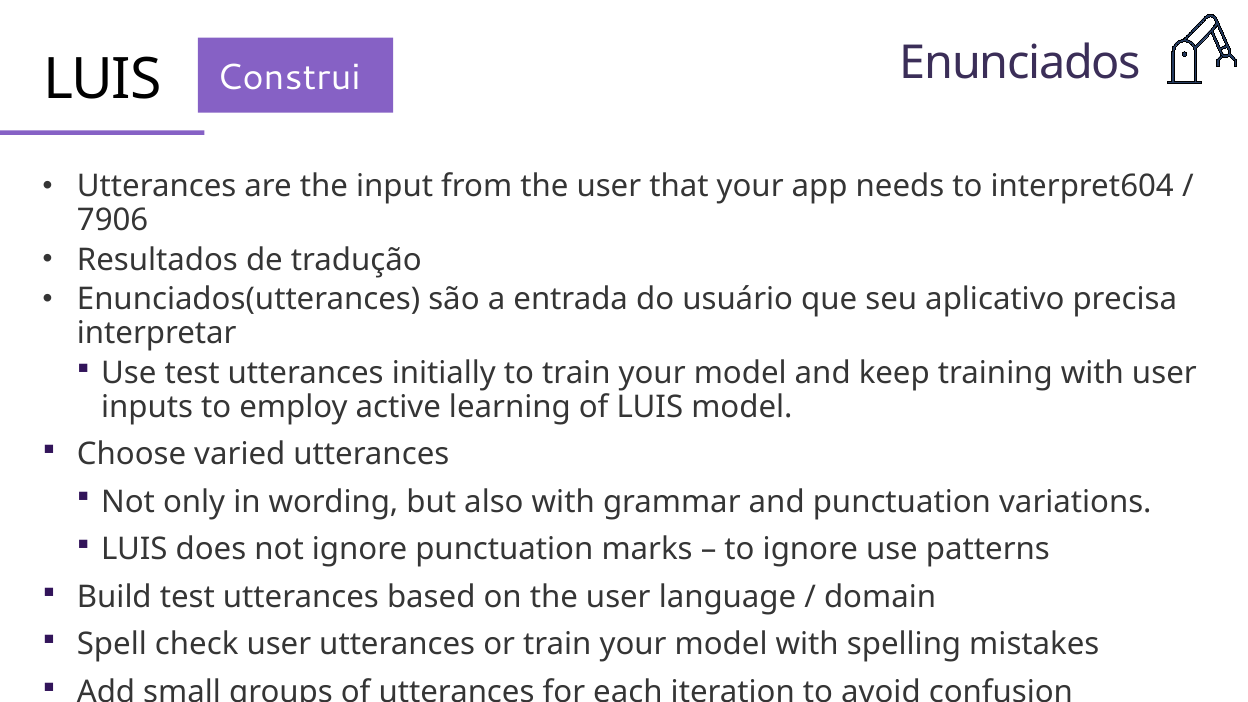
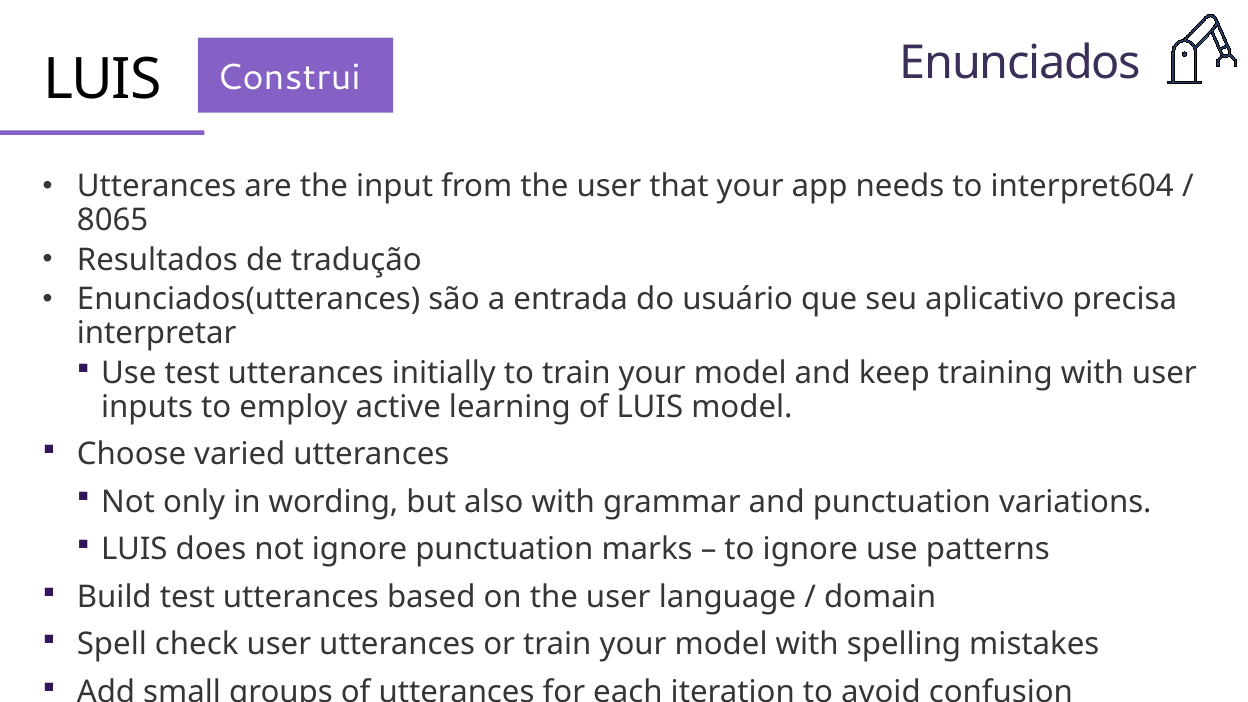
7906: 7906 -> 8065
